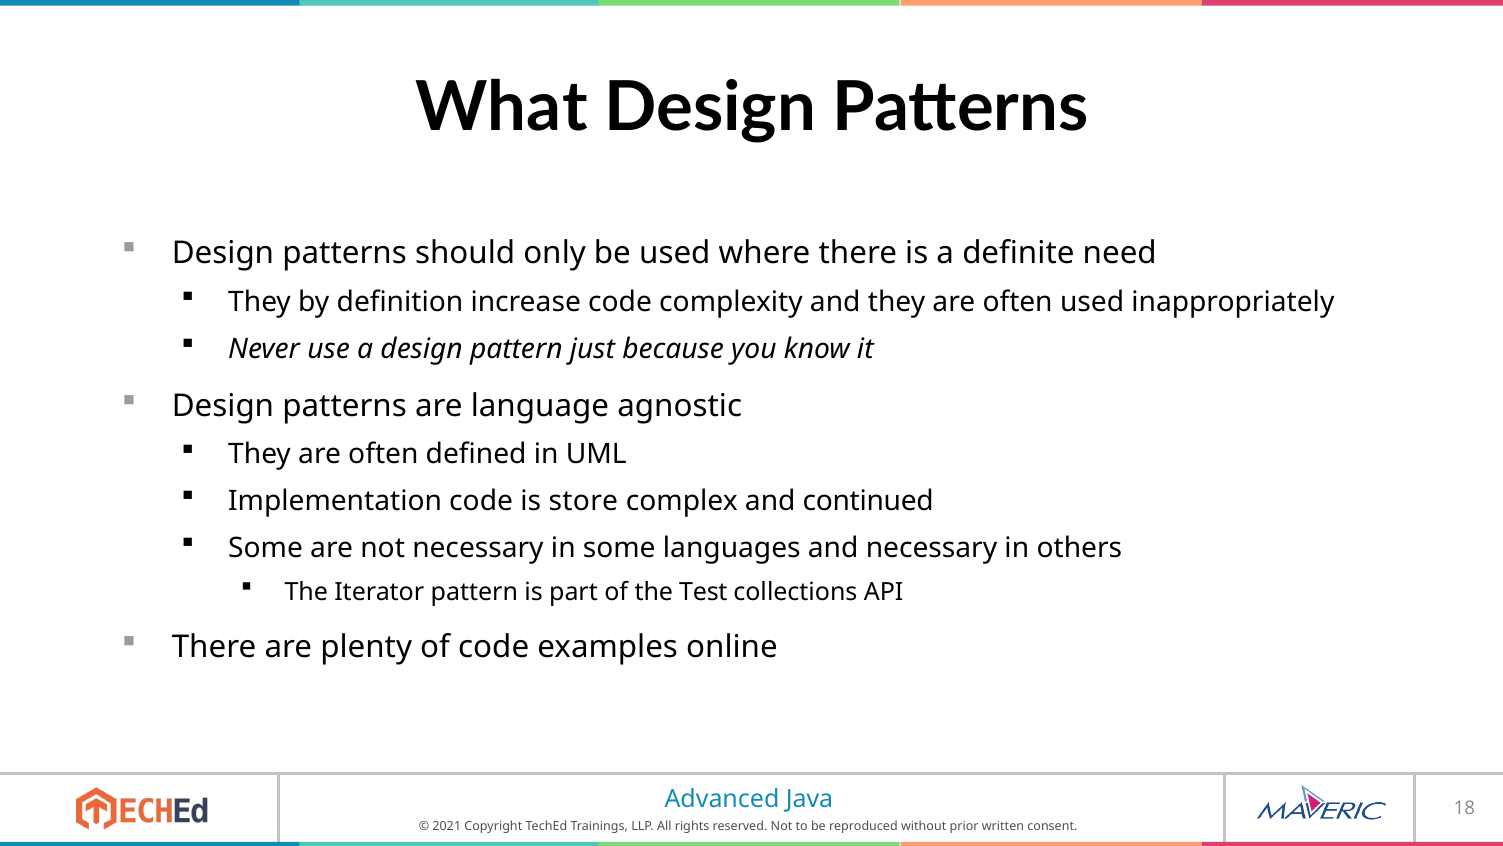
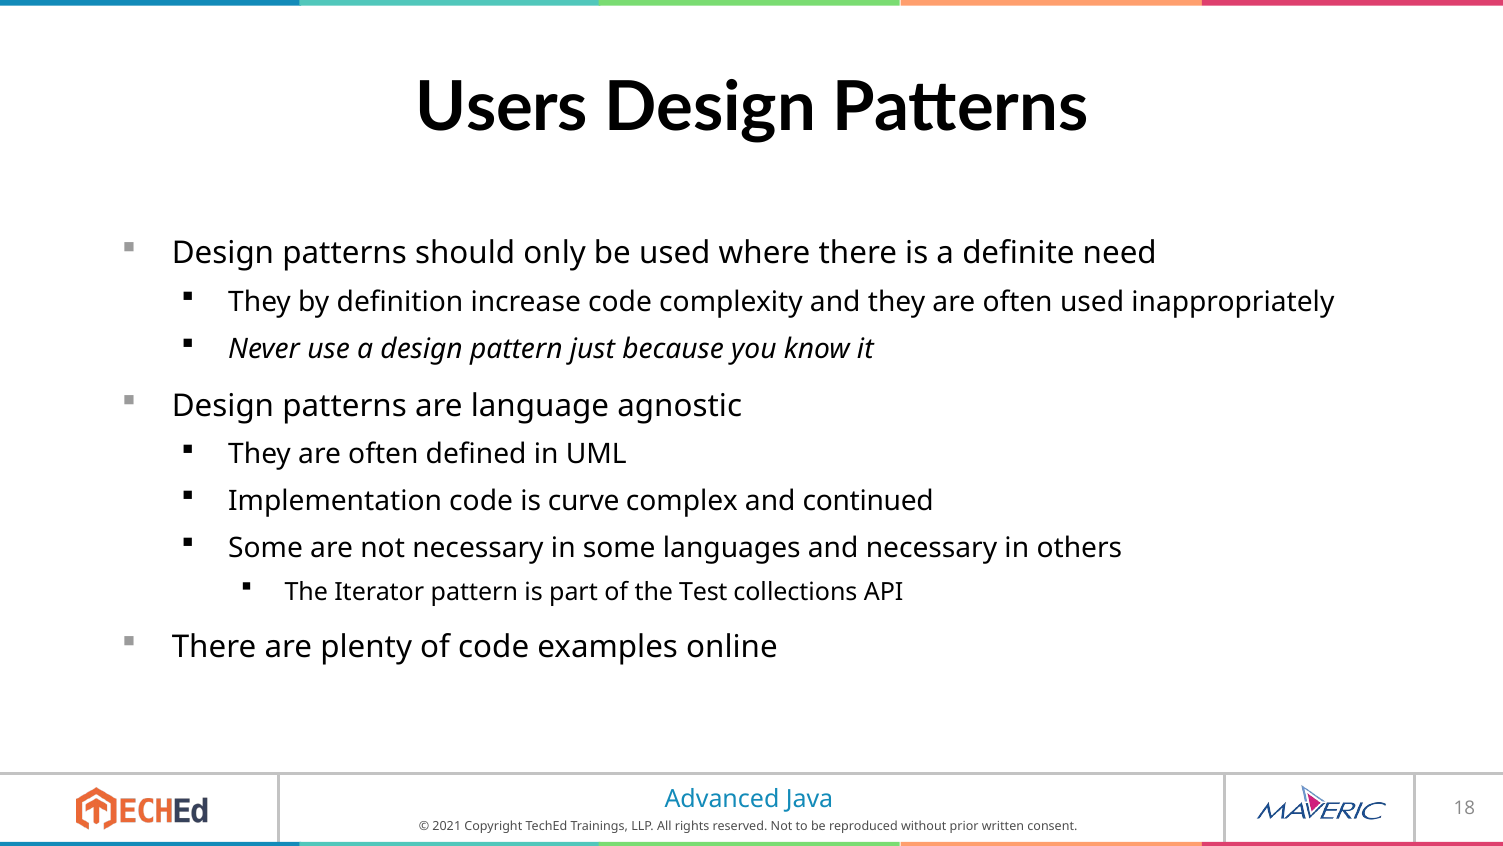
What: What -> Users
store: store -> curve
